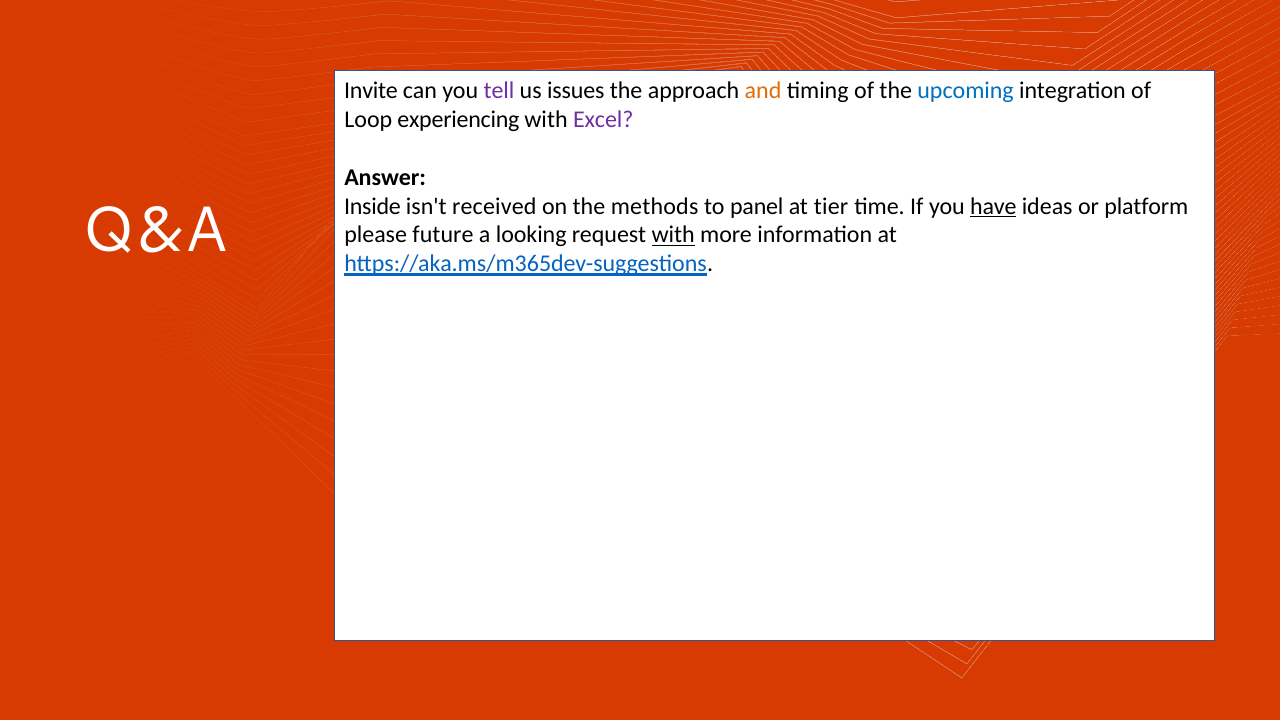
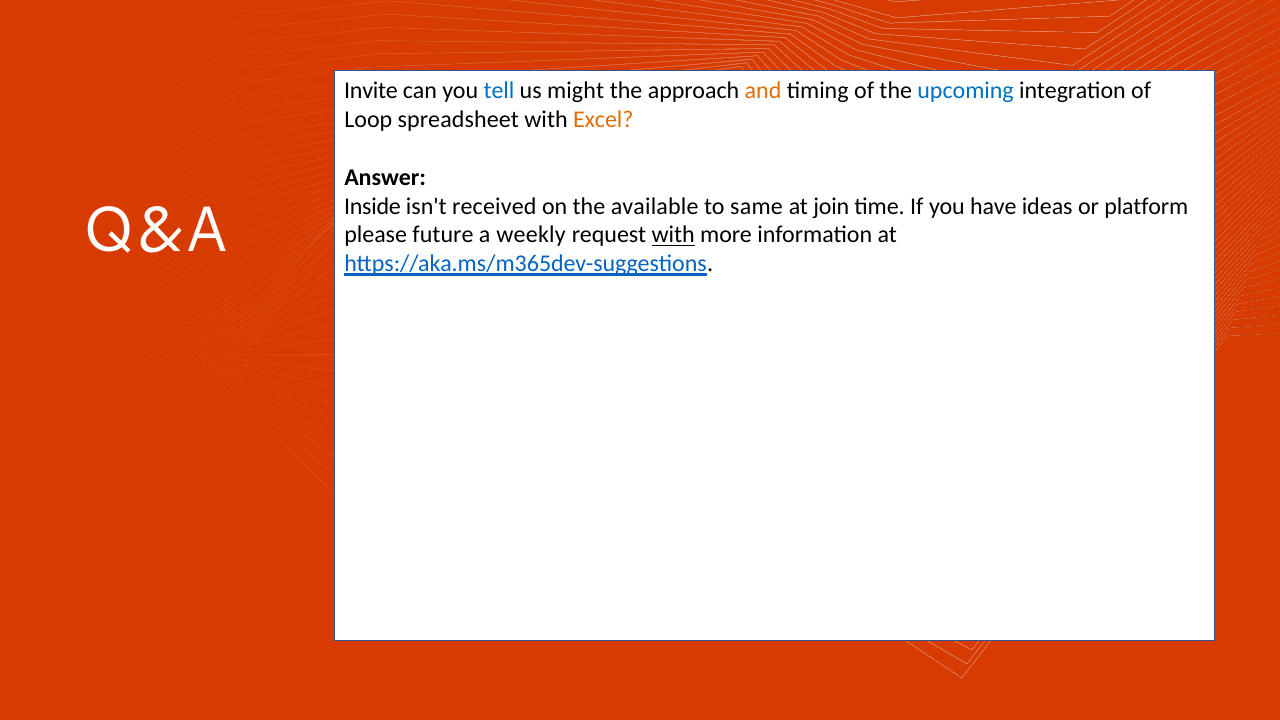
tell colour: purple -> blue
issues: issues -> might
experiencing: experiencing -> spreadsheet
Excel colour: purple -> orange
methods: methods -> available
panel: panel -> same
tier: tier -> join
have underline: present -> none
looking: looking -> weekly
